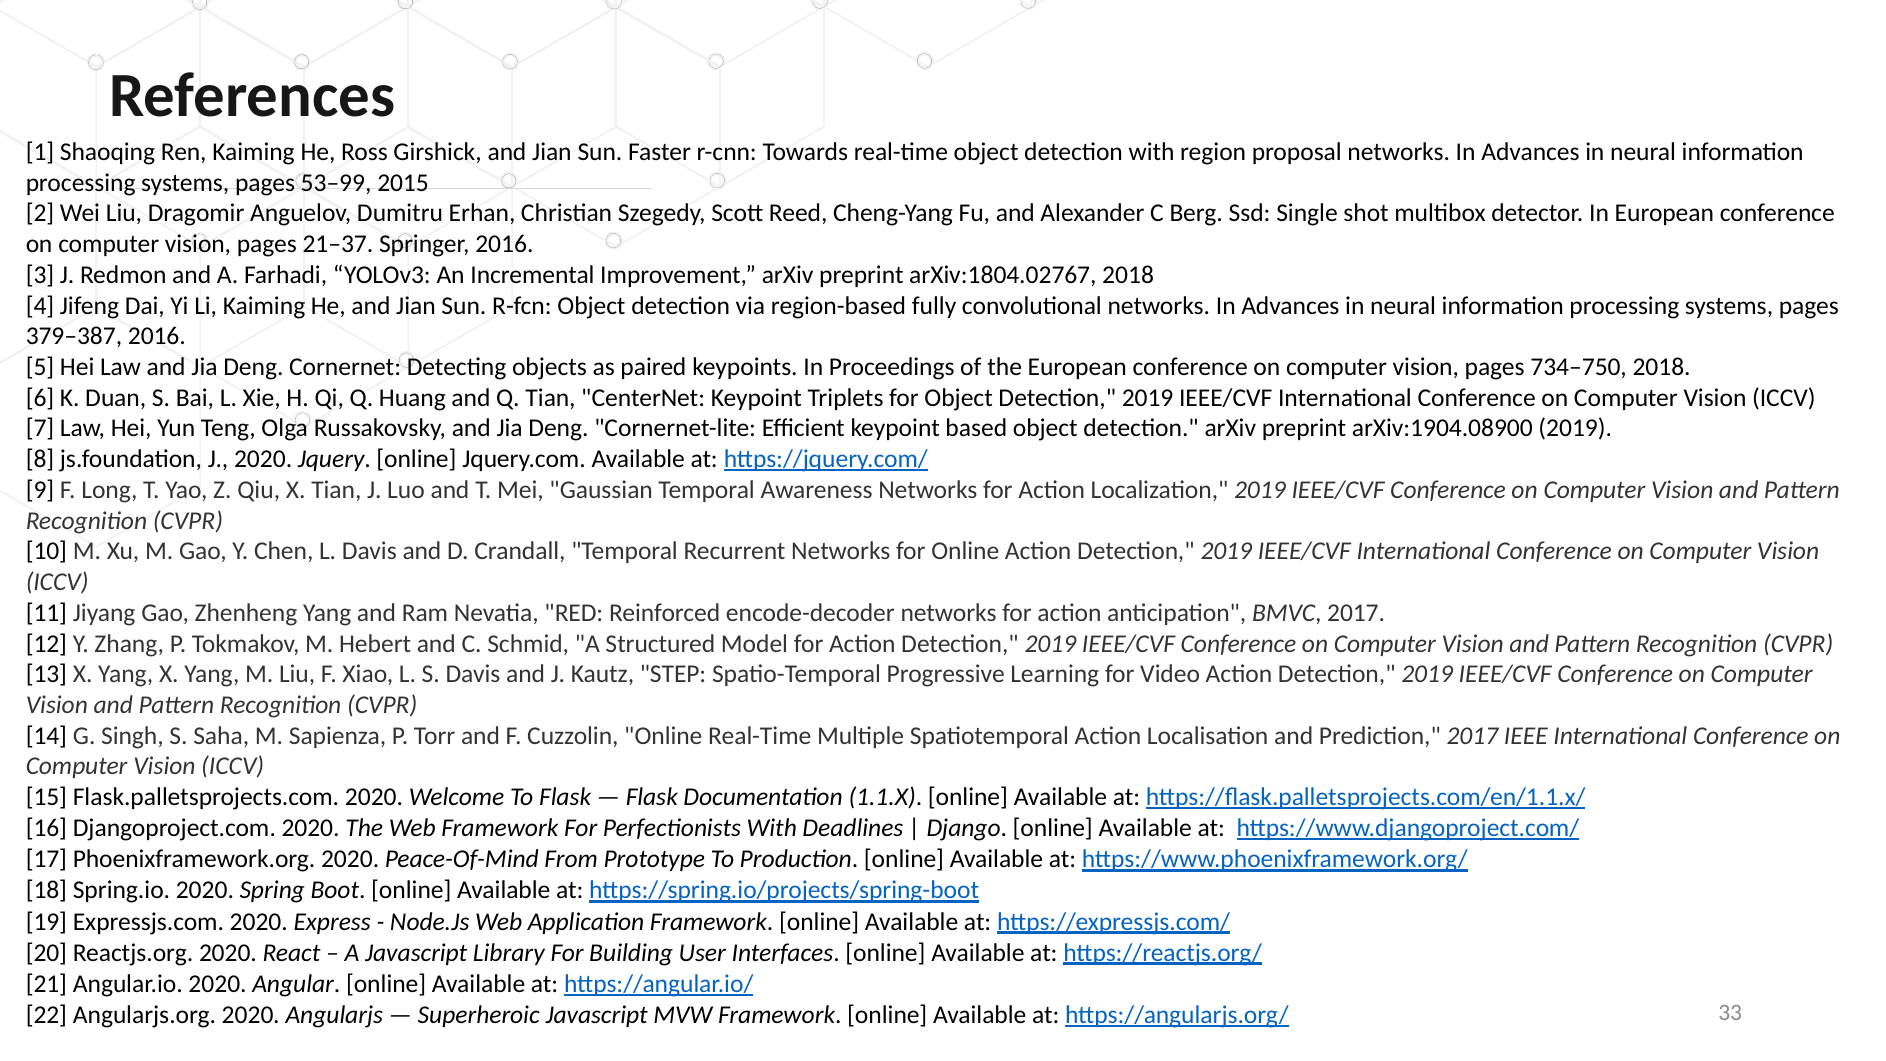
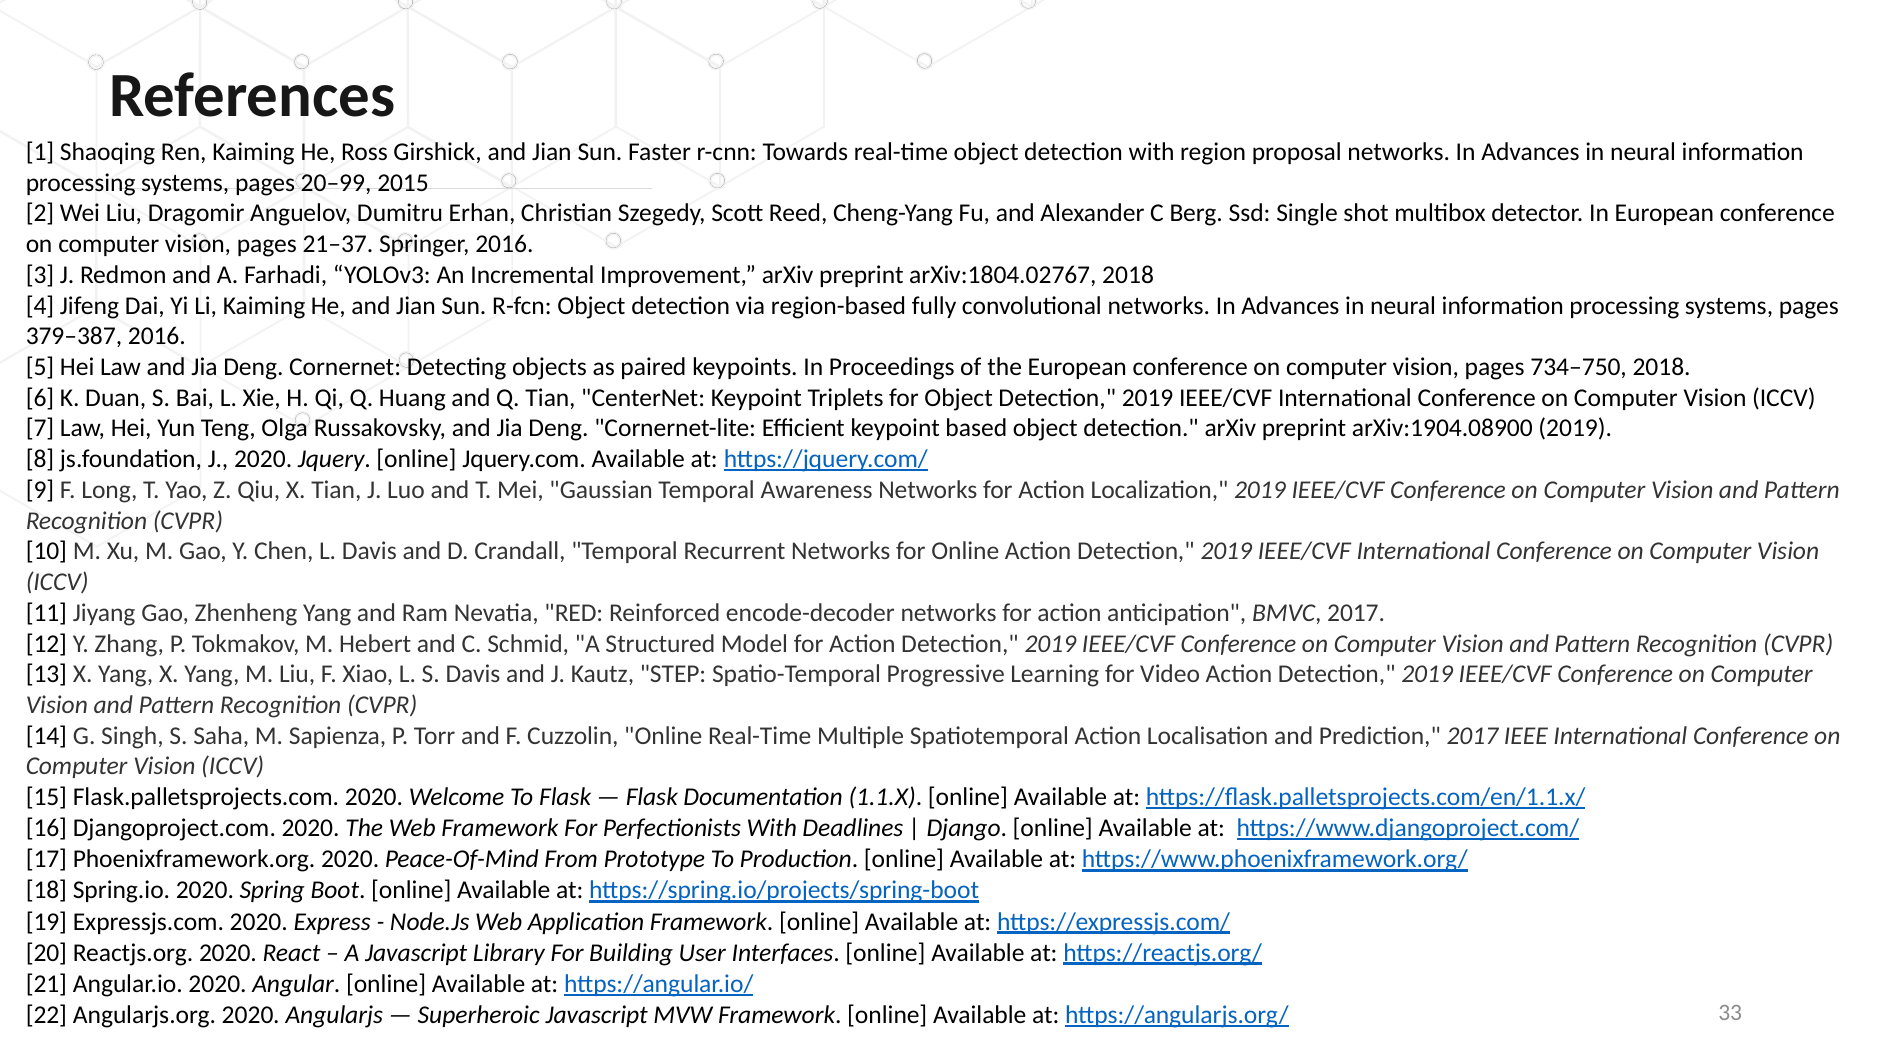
53–99: 53–99 -> 20–99
